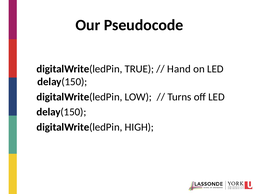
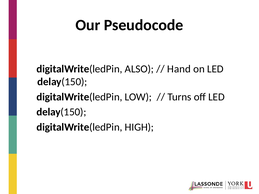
TRUE: TRUE -> ALSO
